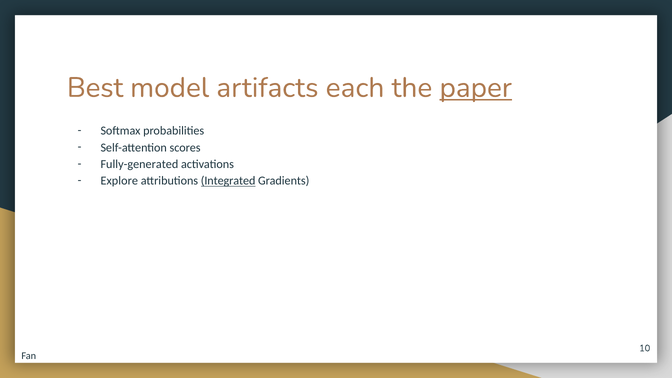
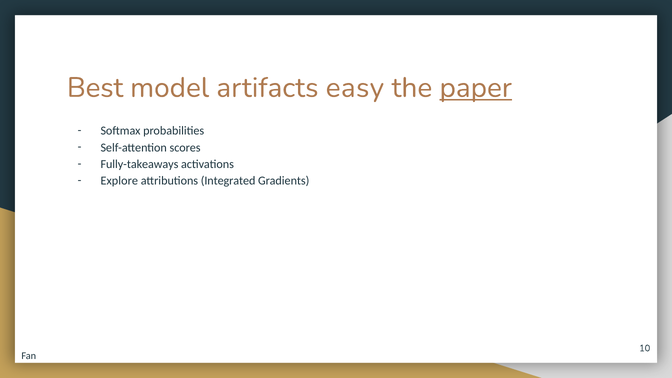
each: each -> easy
Fully-generated: Fully-generated -> Fully-takeaways
Integrated underline: present -> none
